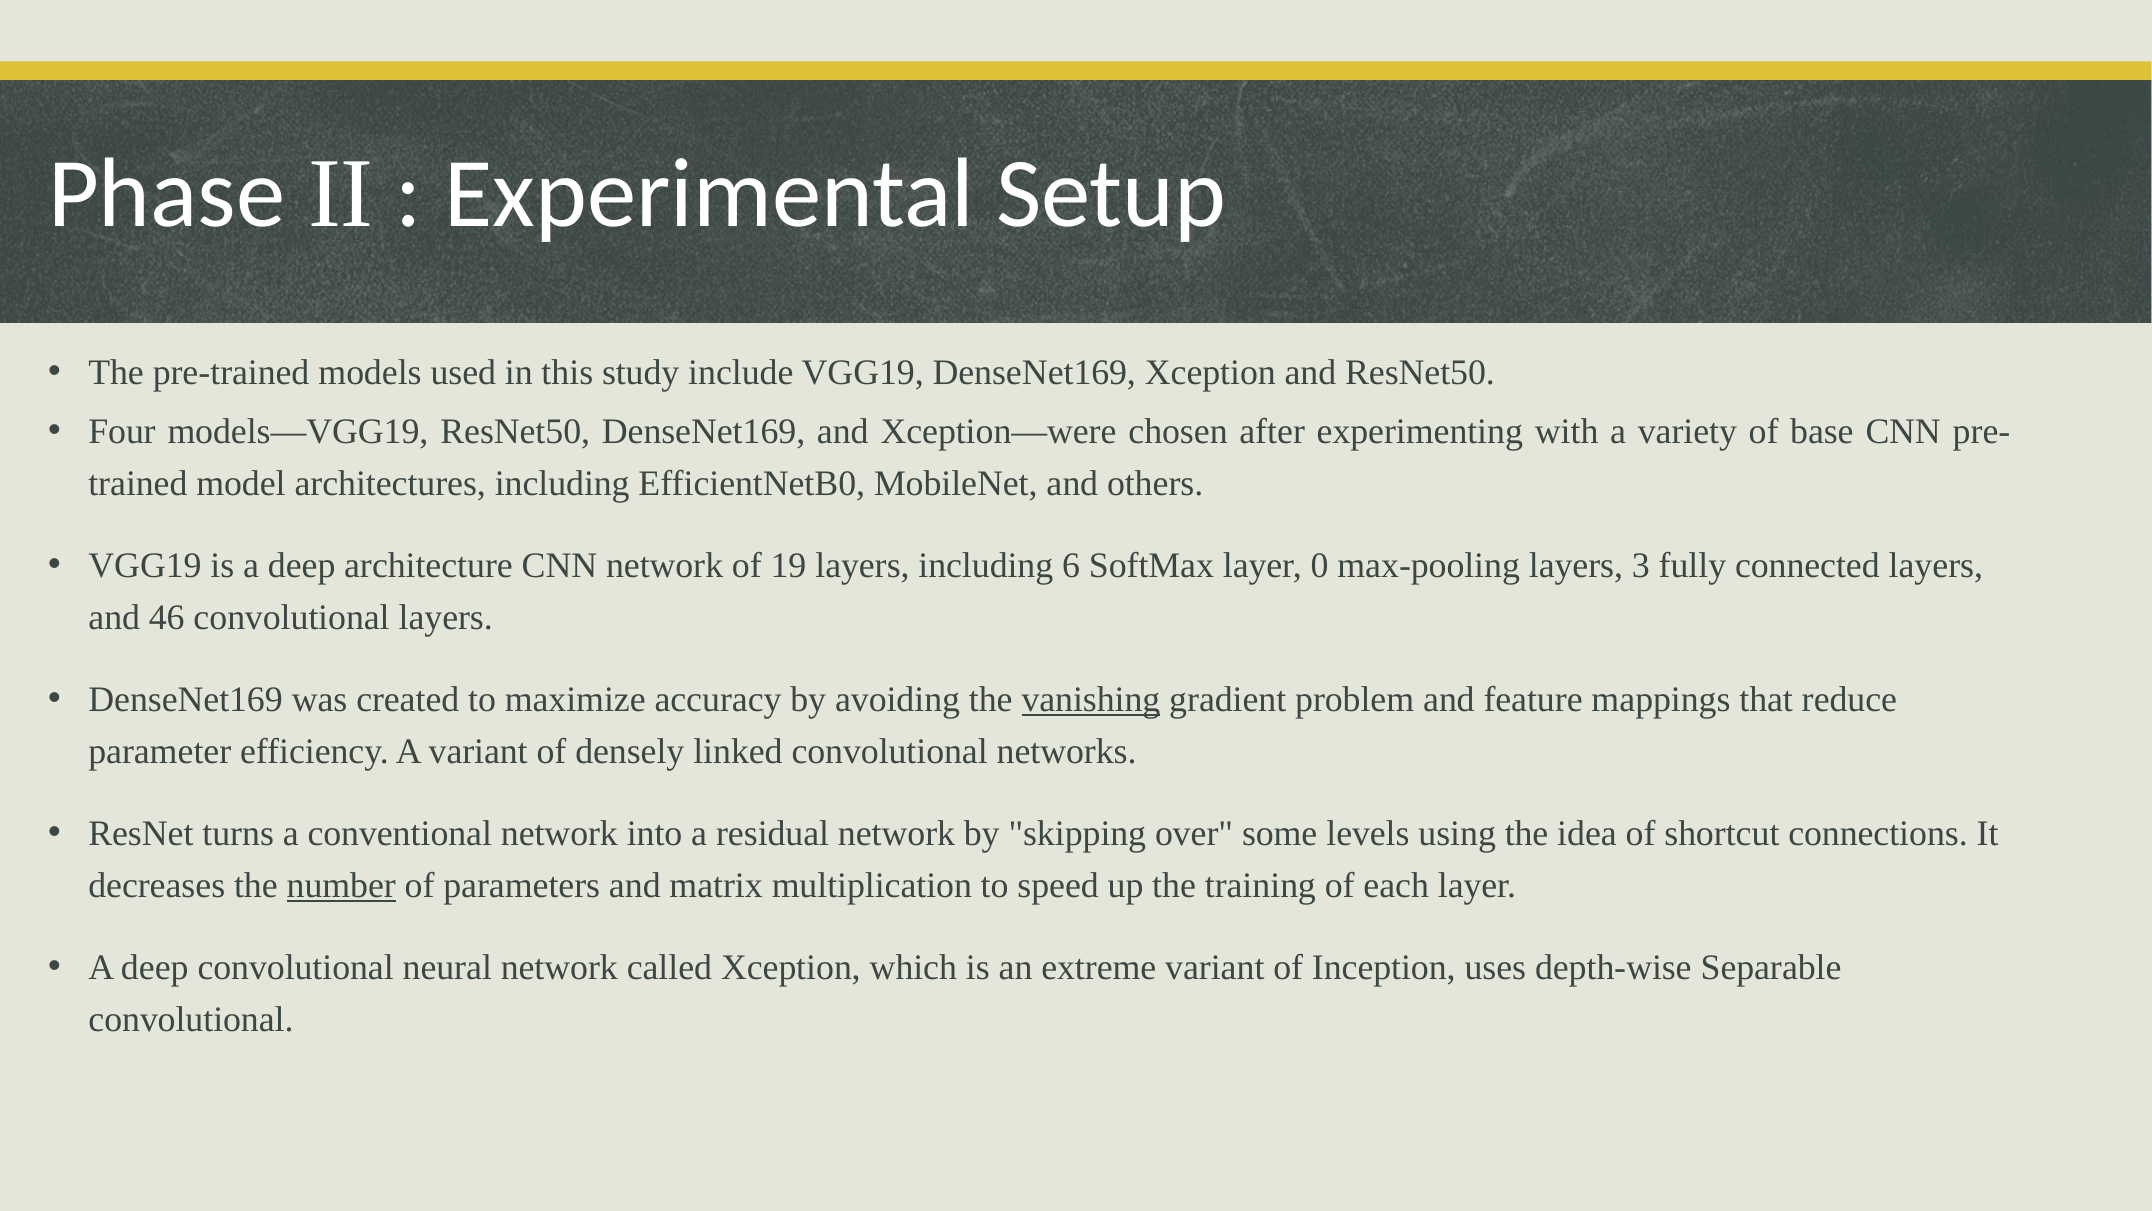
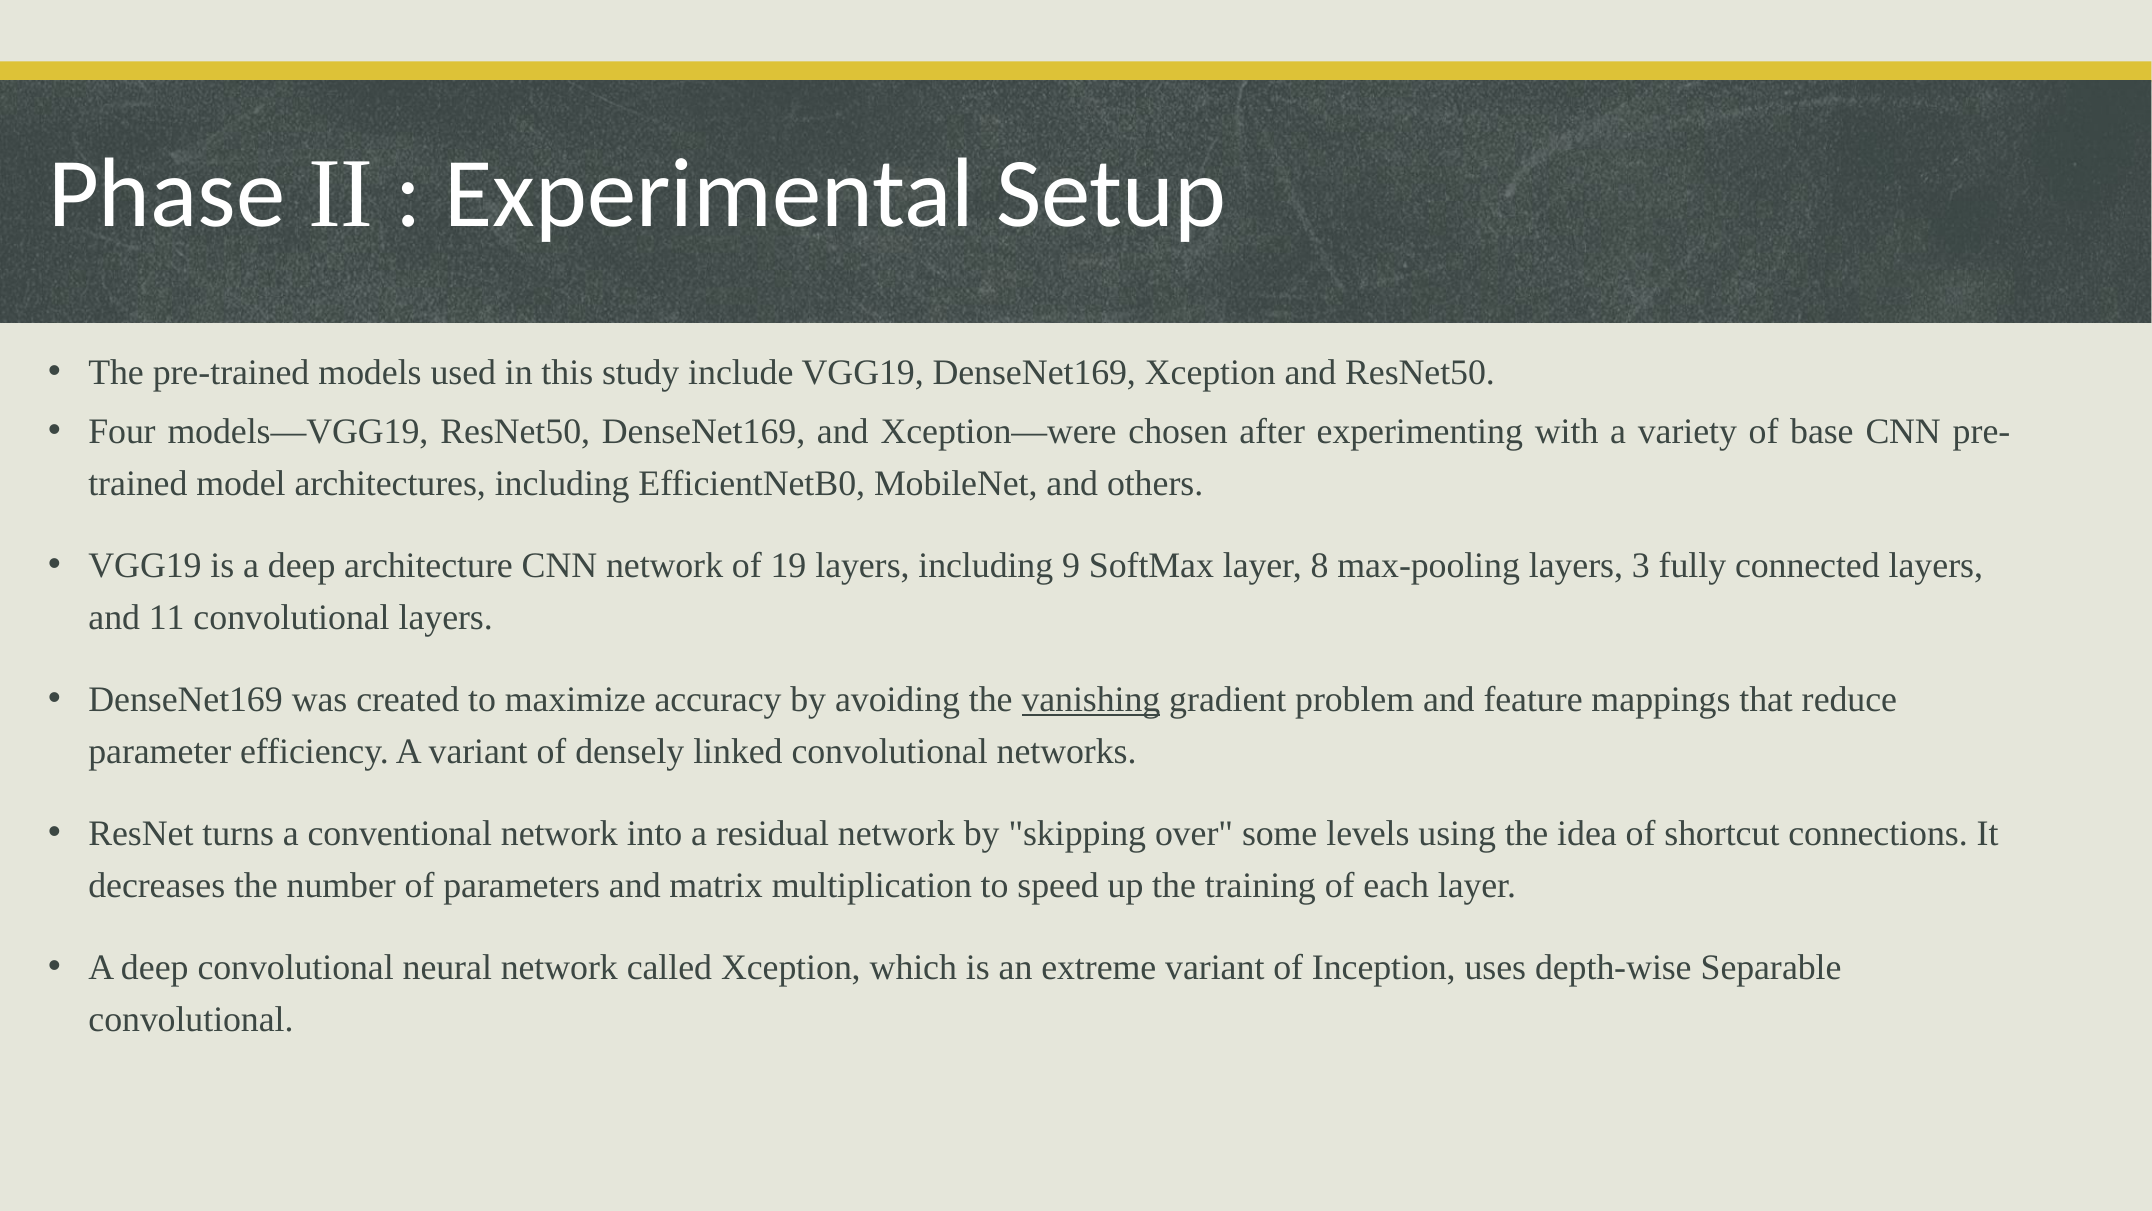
6: 6 -> 9
0: 0 -> 8
46: 46 -> 11
number underline: present -> none
